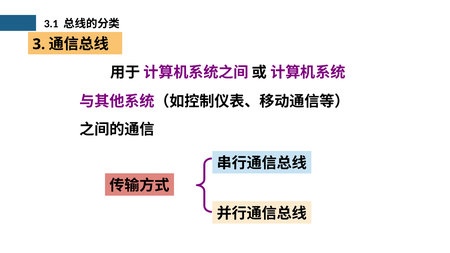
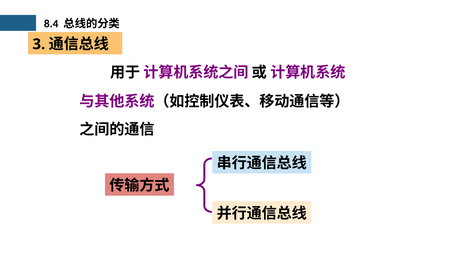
3.1: 3.1 -> 8.4
